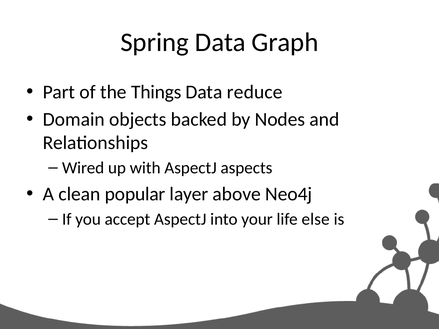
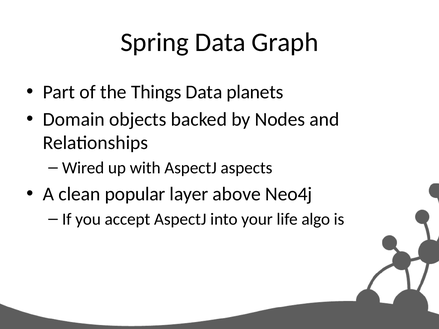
reduce: reduce -> planets
else: else -> algo
